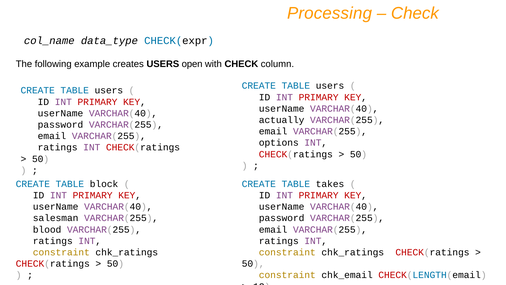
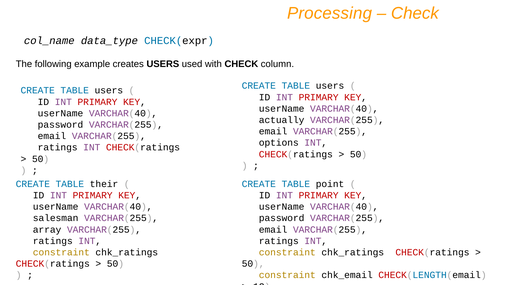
open: open -> used
block: block -> their
takes: takes -> point
blood: blood -> array
